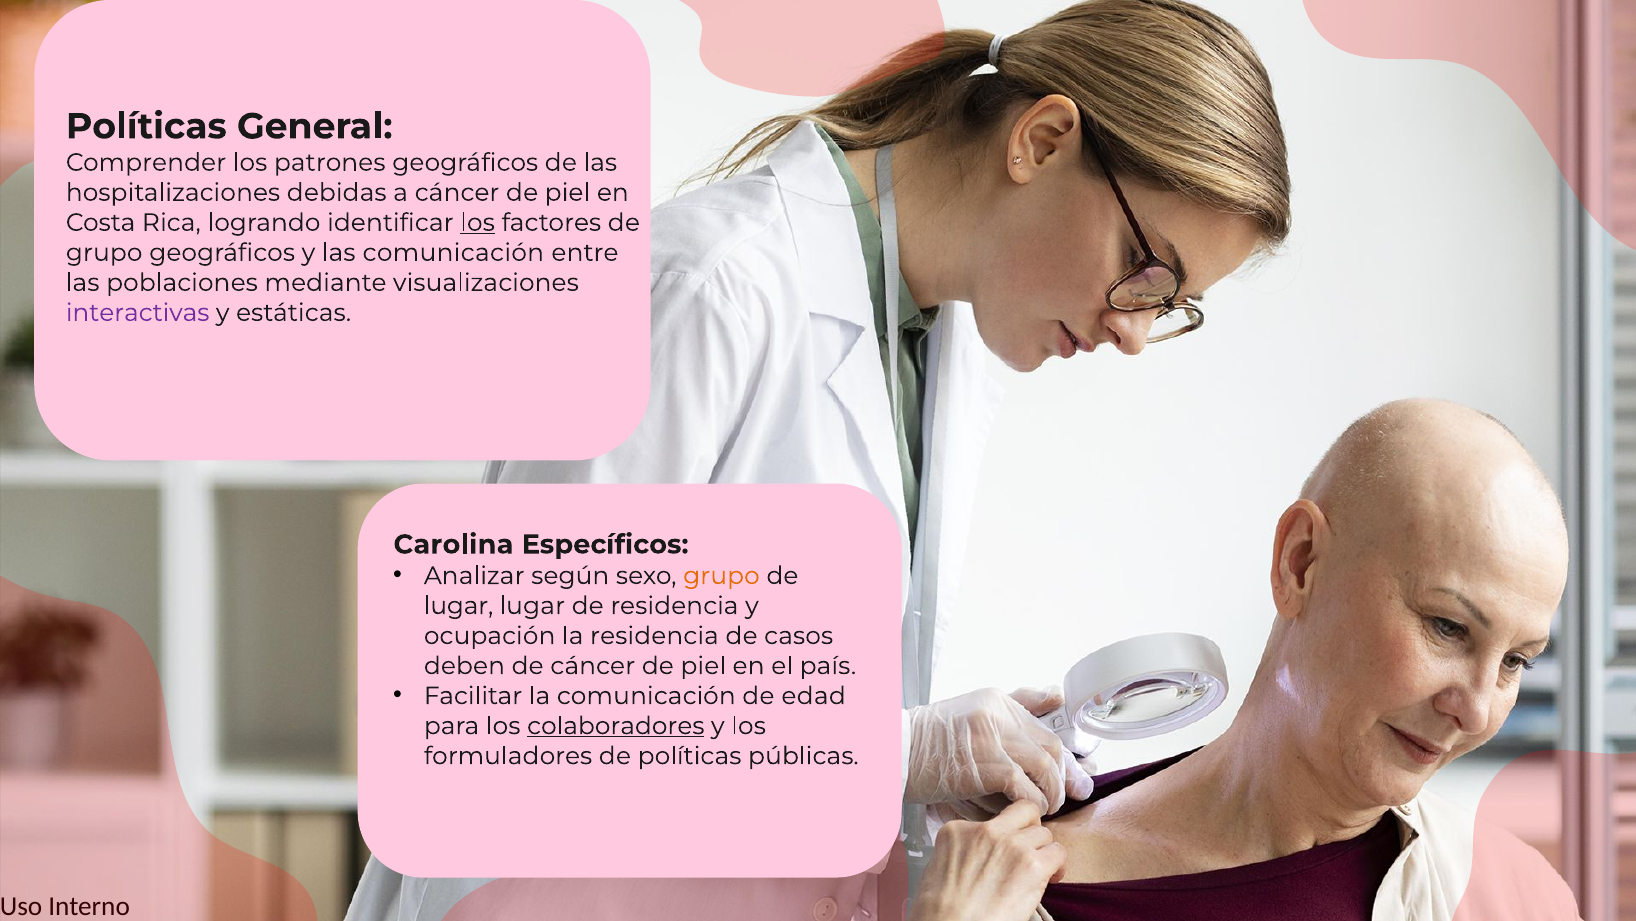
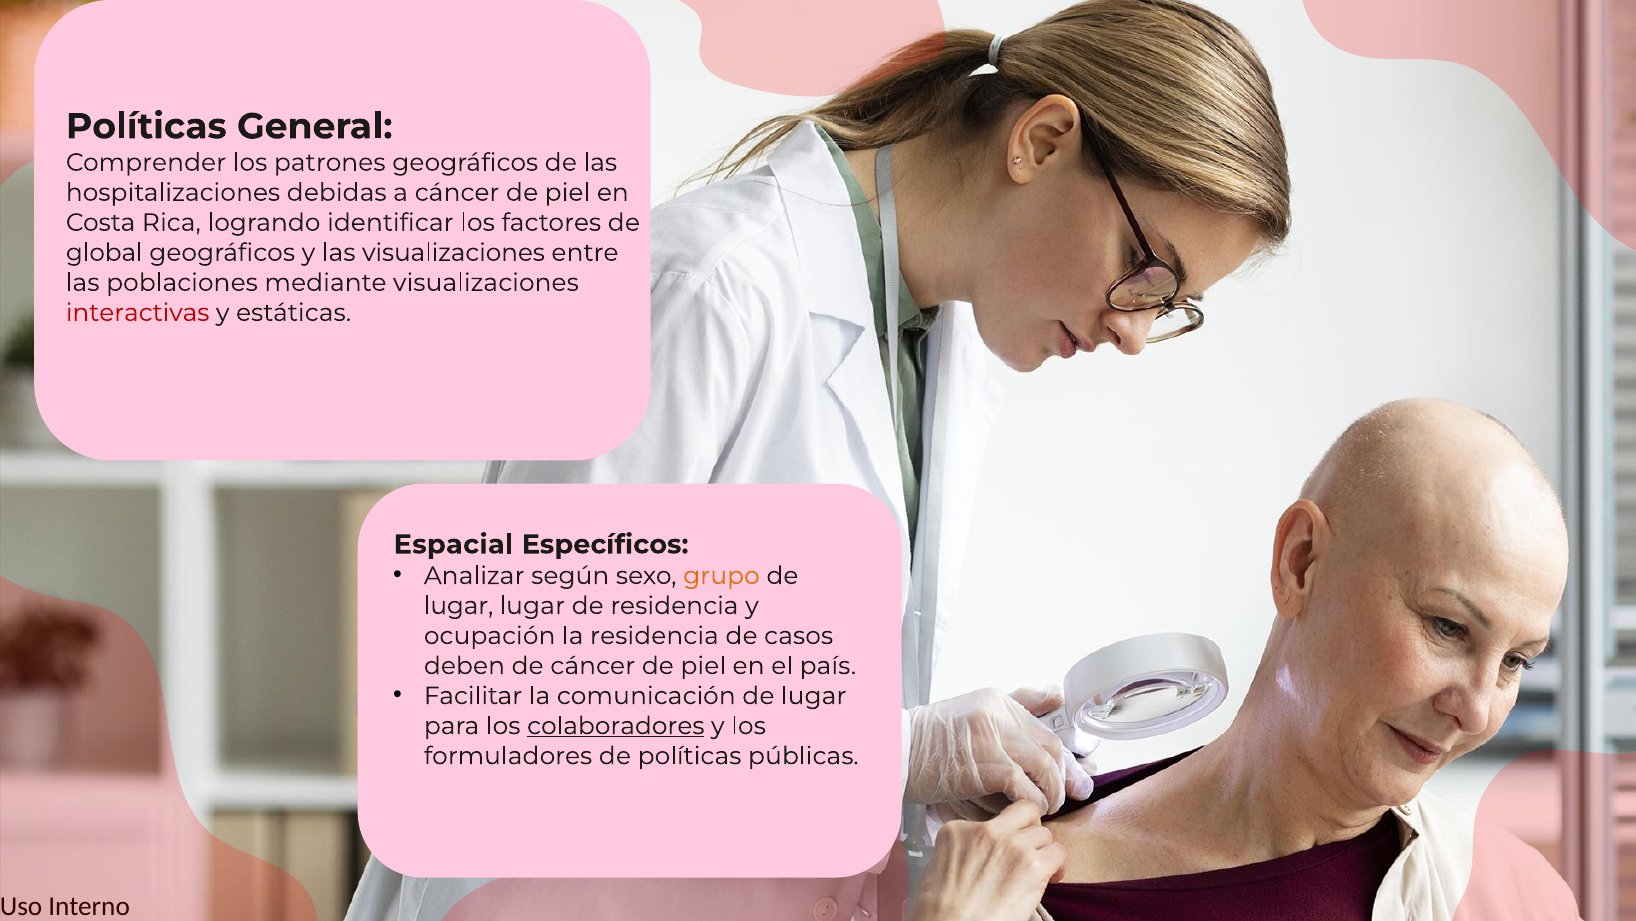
los at (478, 222) underline: present -> none
grupo at (104, 252): grupo -> global
las comunicación: comunicación -> visualizaciones
interactivas colour: purple -> red
Carolina: Carolina -> Espacial
comunicación de edad: edad -> lugar
